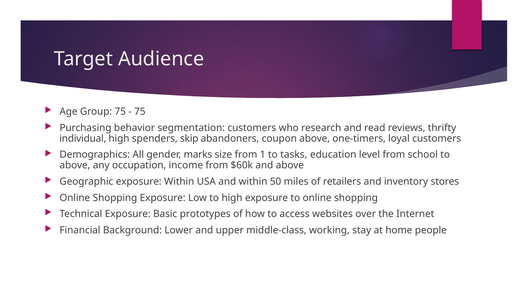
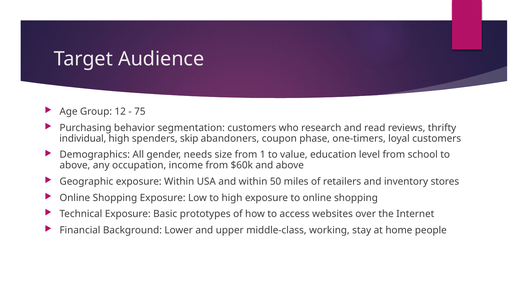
Group 75: 75 -> 12
coupon above: above -> phase
marks: marks -> needs
tasks: tasks -> value
